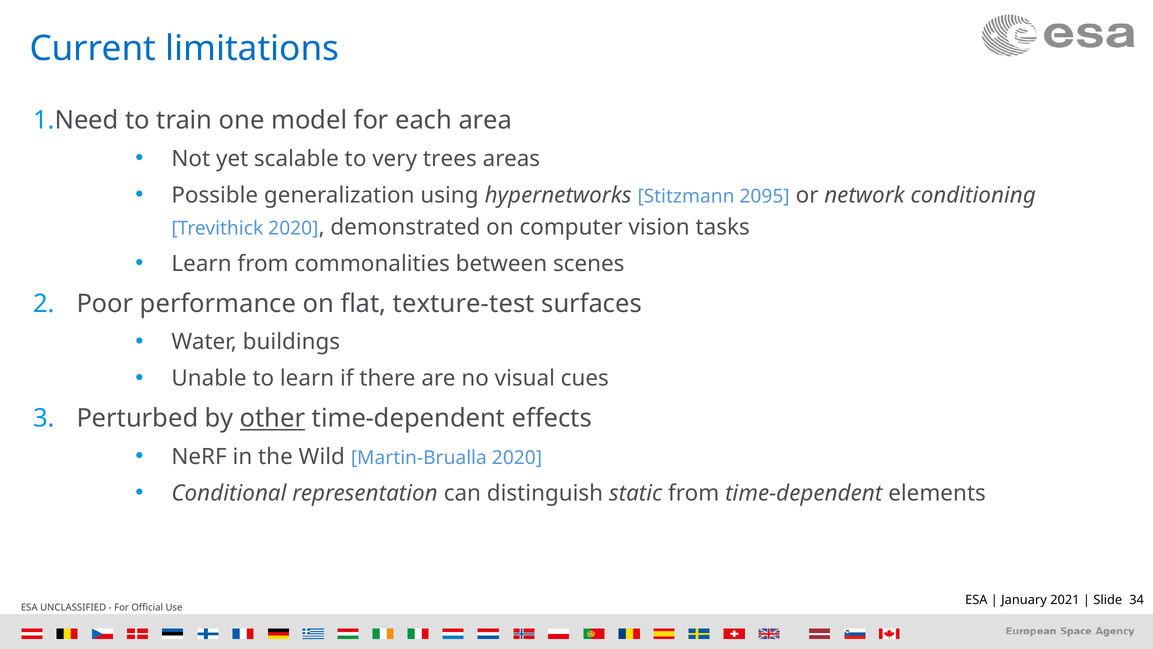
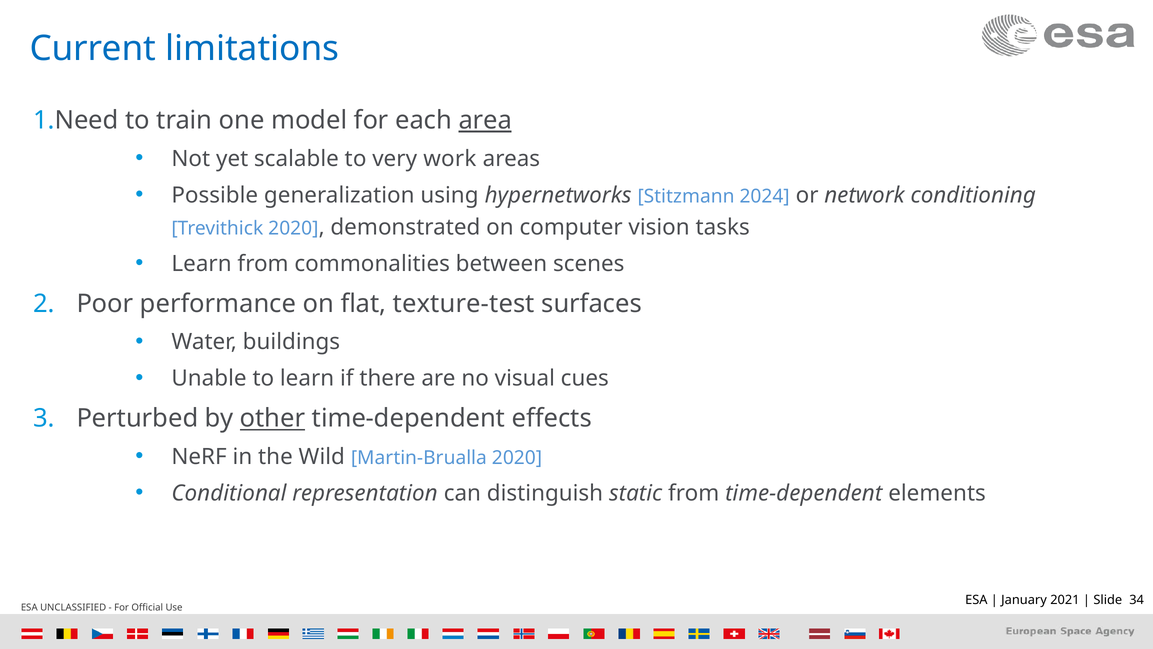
area underline: none -> present
trees: trees -> work
2095: 2095 -> 2024
